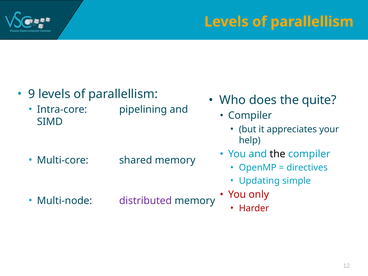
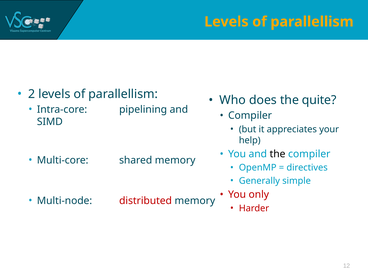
9: 9 -> 2
Updating: Updating -> Generally
distributed colour: purple -> red
